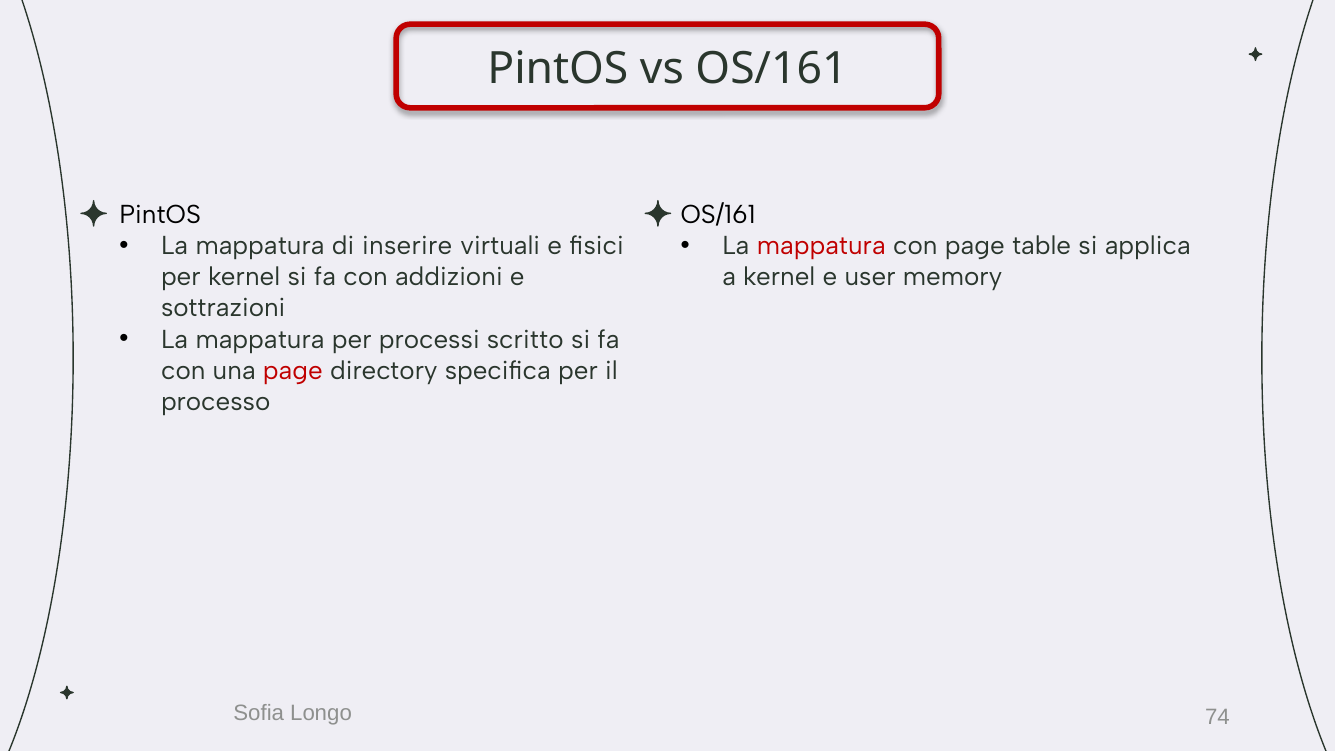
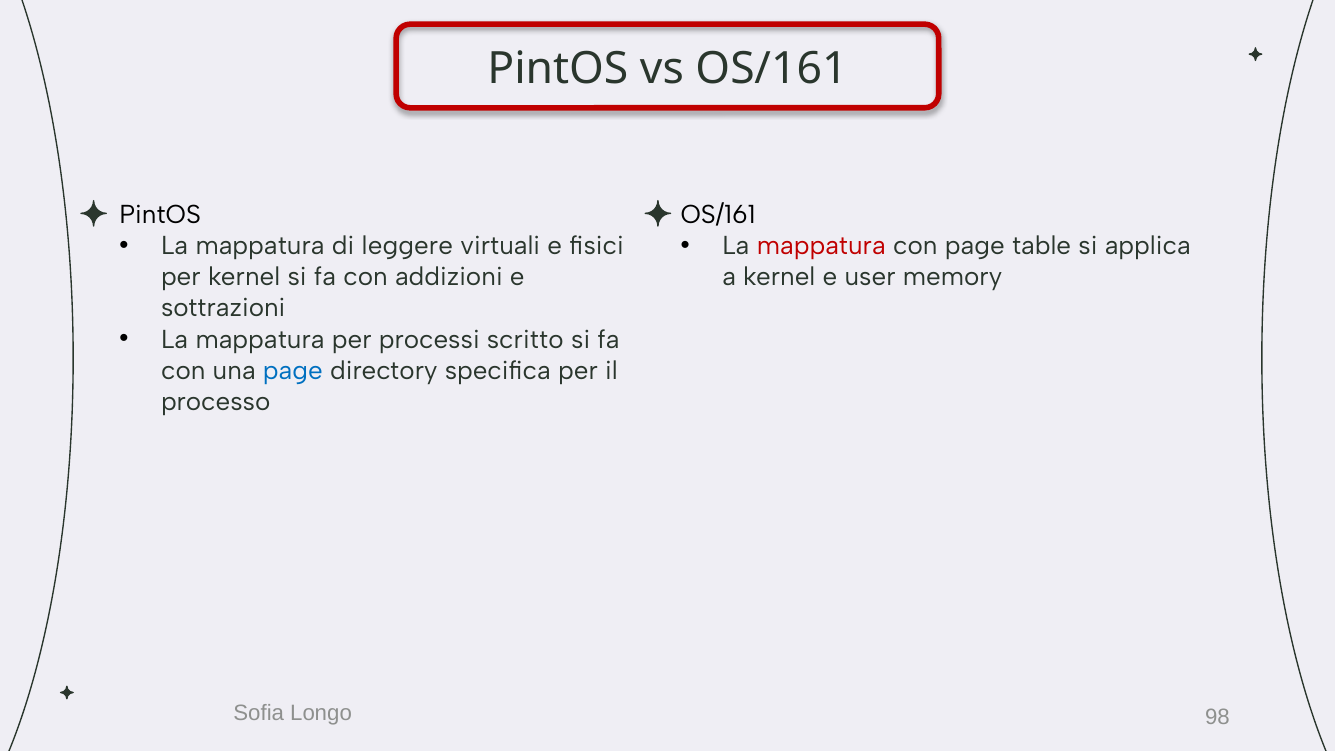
inserire: inserire -> leggere
page at (293, 371) colour: red -> blue
74: 74 -> 98
